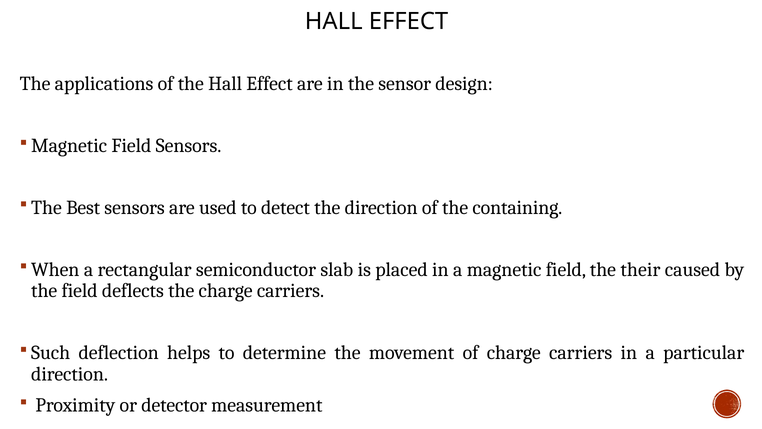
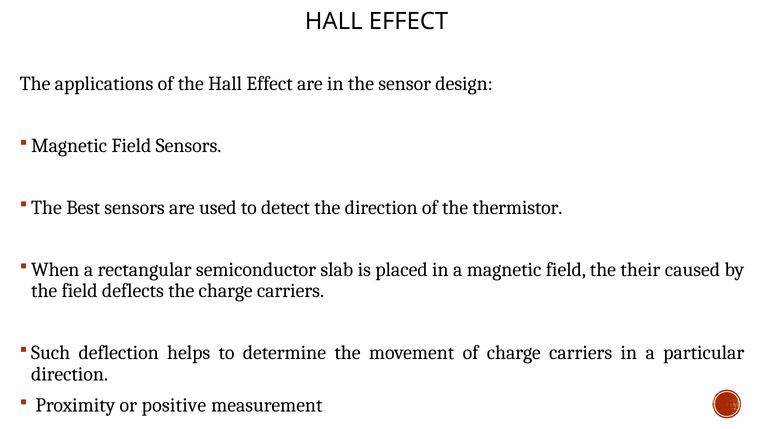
containing: containing -> thermistor
detector: detector -> positive
